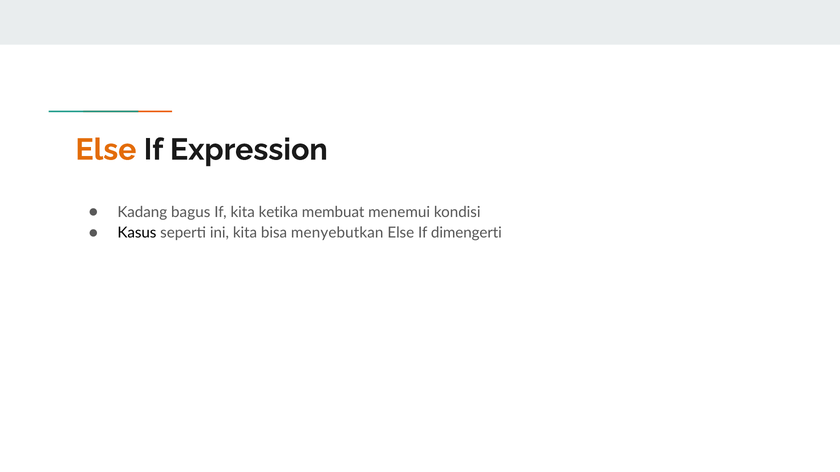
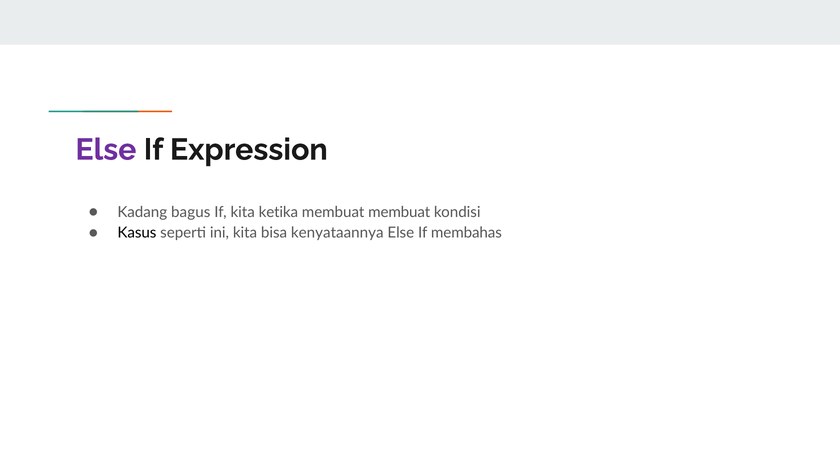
Else at (106, 150) colour: orange -> purple
membuat menemui: menemui -> membuat
menyebutkan: menyebutkan -> kenyataannya
dimengerti: dimengerti -> membahas
